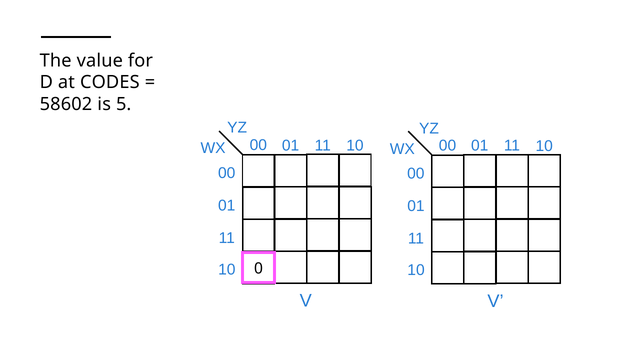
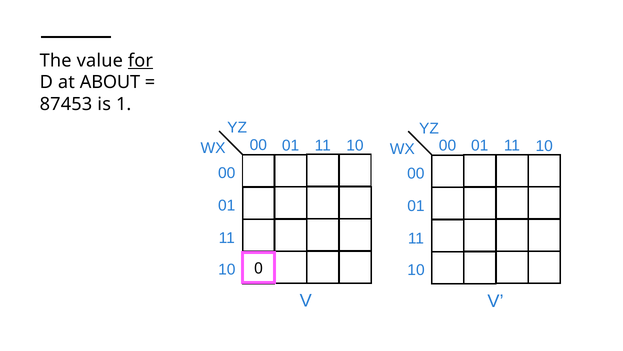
for underline: none -> present
CODES: CODES -> ABOUT
58602: 58602 -> 87453
5: 5 -> 1
